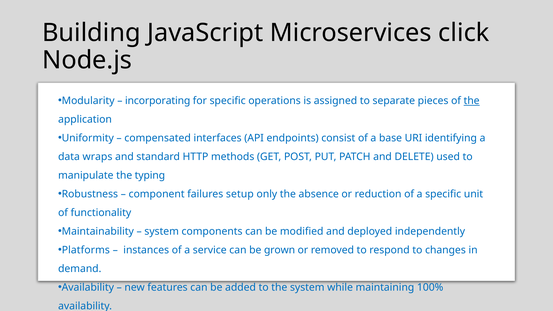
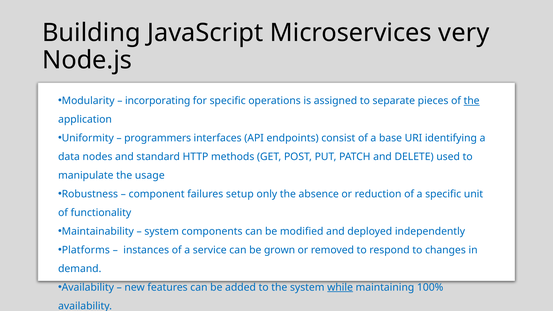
click: click -> very
compensated: compensated -> programmers
wraps: wraps -> nodes
typing: typing -> usage
while underline: none -> present
